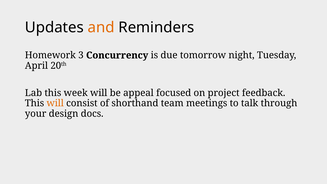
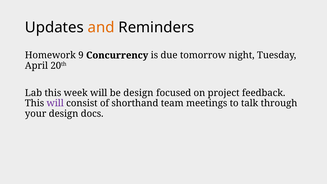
3: 3 -> 9
be appeal: appeal -> design
will at (55, 103) colour: orange -> purple
